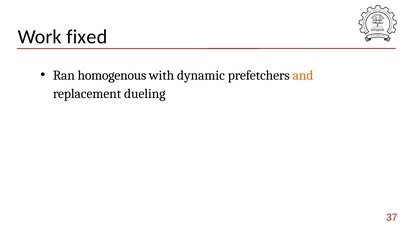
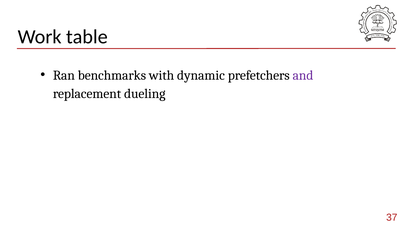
fixed: fixed -> table
homogenous: homogenous -> benchmarks
and colour: orange -> purple
